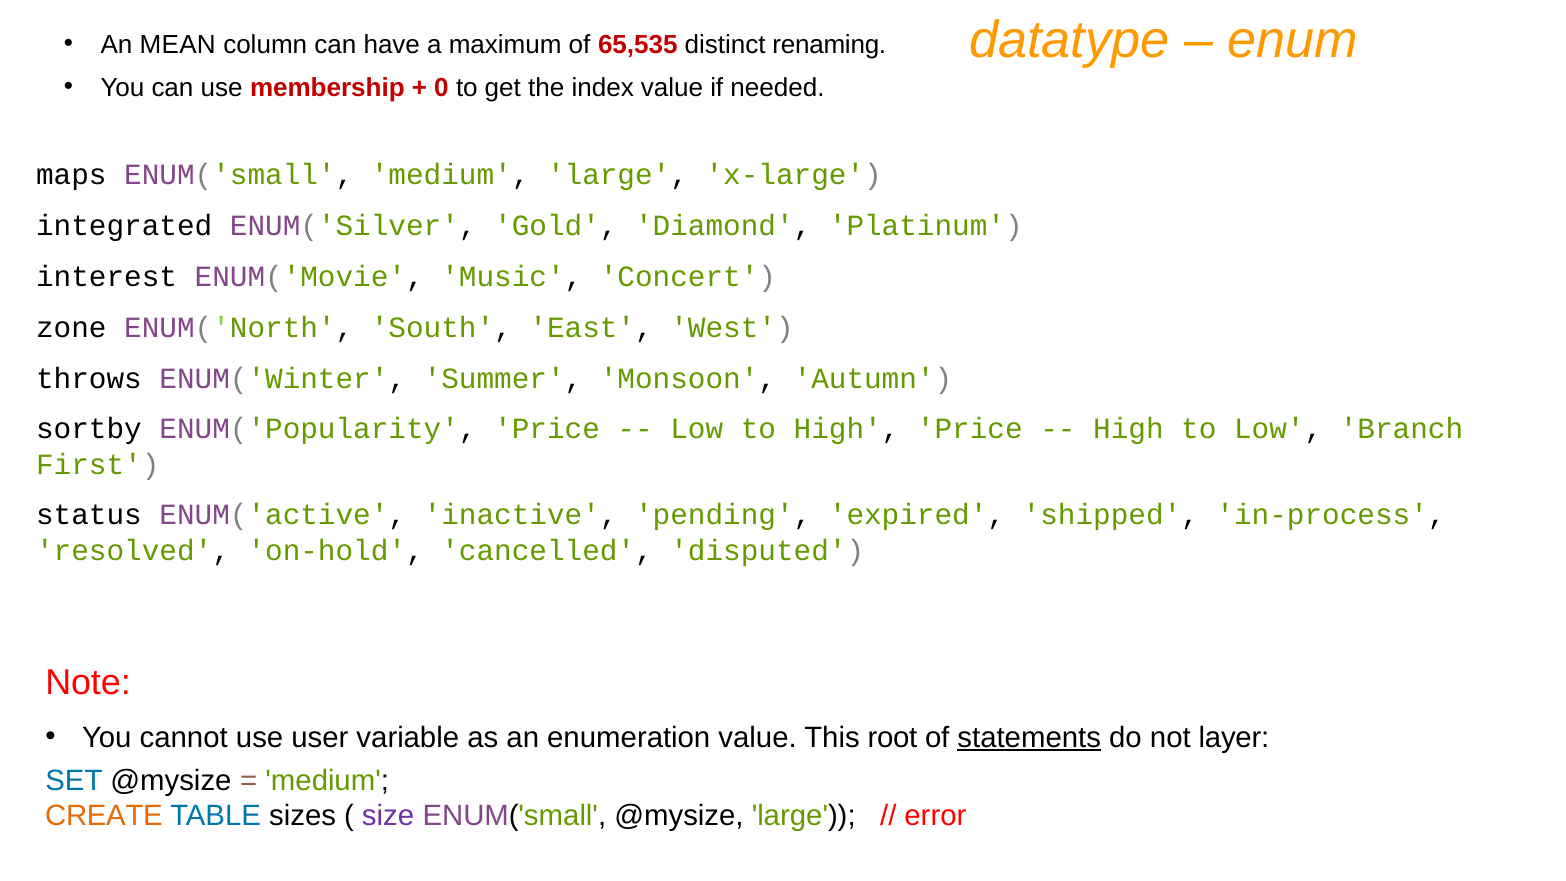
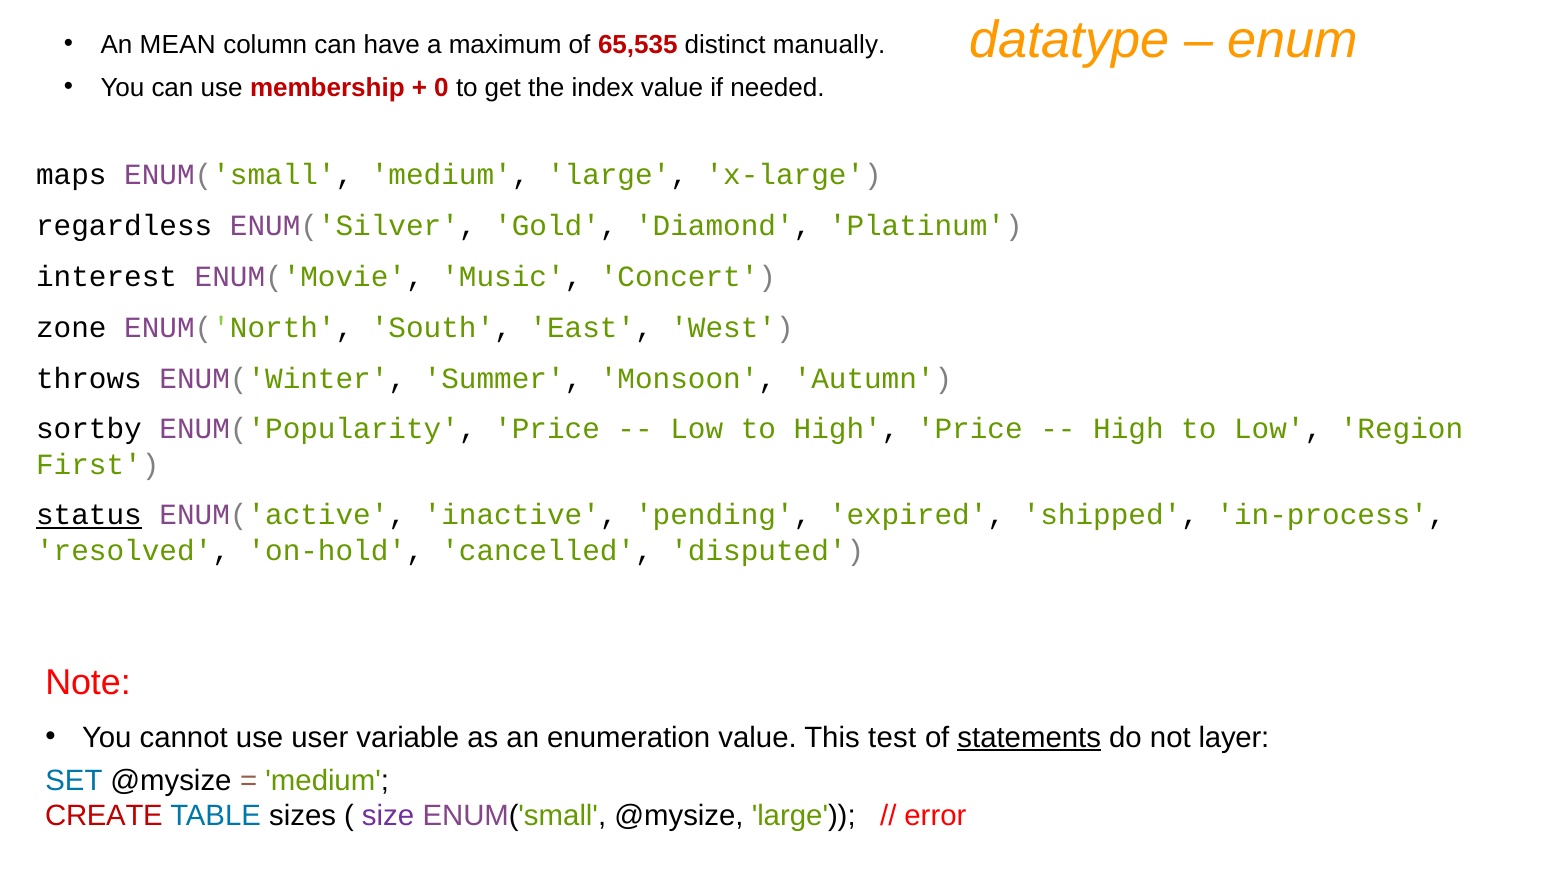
renaming: renaming -> manually
integrated: integrated -> regardless
Branch: Branch -> Region
status underline: none -> present
root: root -> test
CREATE colour: orange -> red
